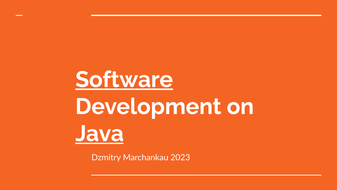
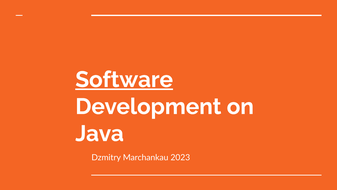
Java underline: present -> none
